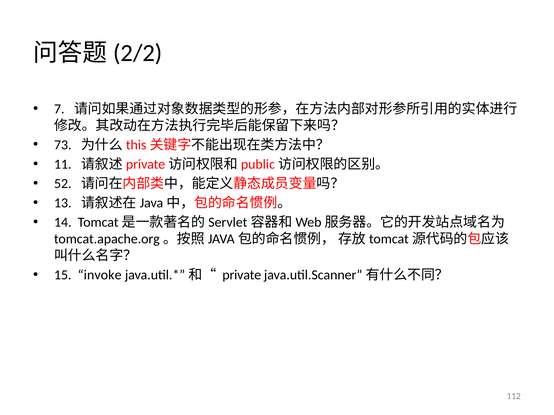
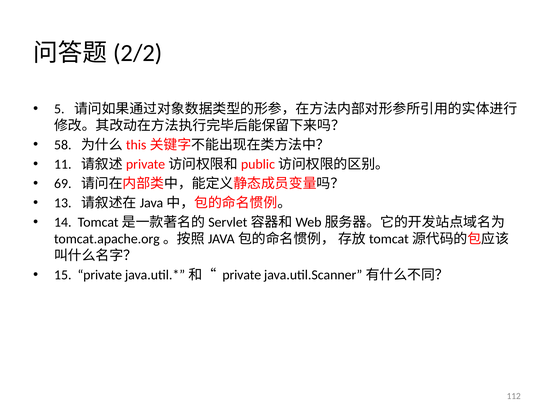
7: 7 -> 5
73: 73 -> 58
52: 52 -> 69
15 invoke: invoke -> private
